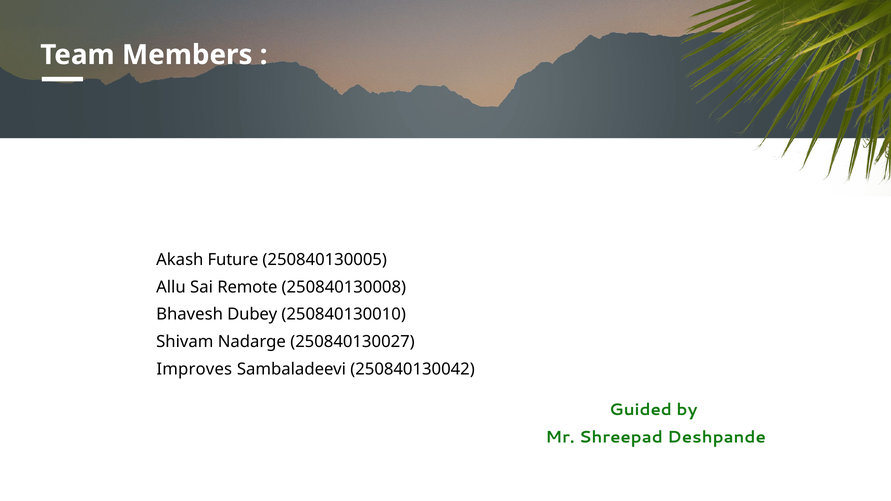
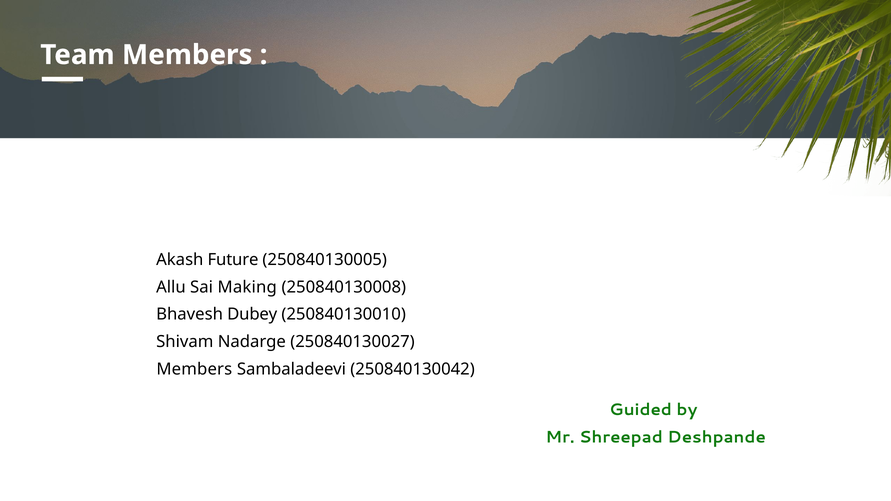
Remote: Remote -> Making
Improves at (194, 369): Improves -> Members
